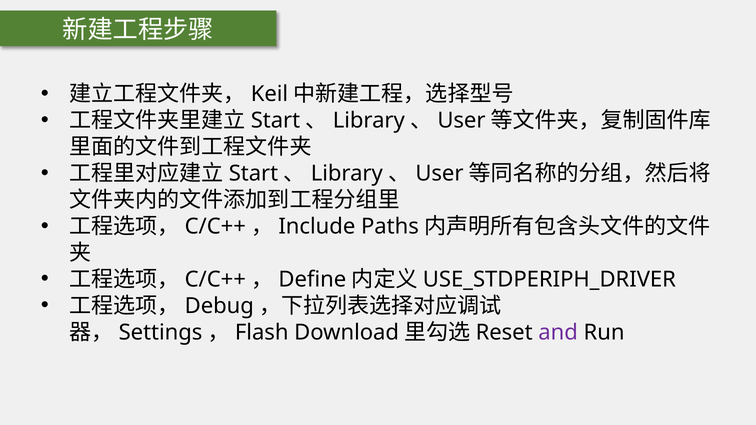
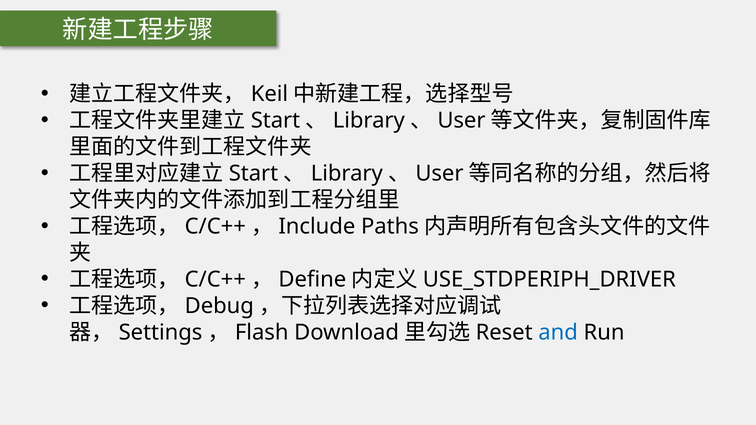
and colour: purple -> blue
